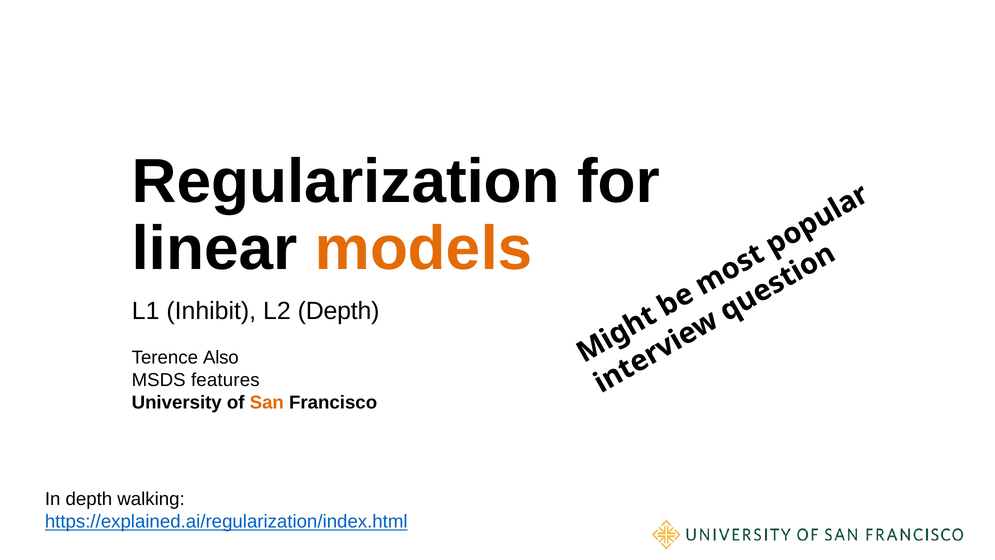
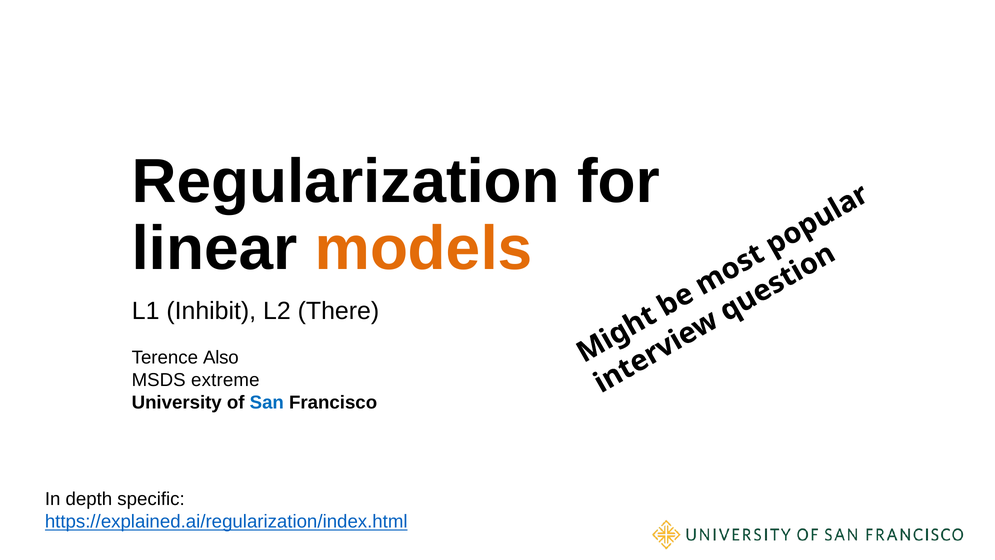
L2 Depth: Depth -> There
features: features -> extreme
San colour: orange -> blue
walking: walking -> specific
